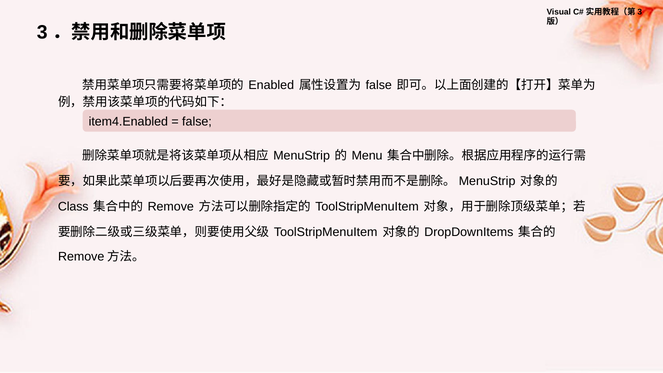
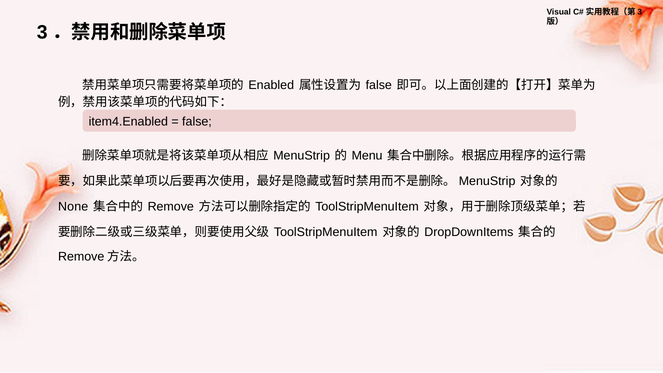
Class: Class -> None
